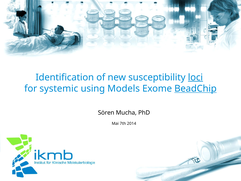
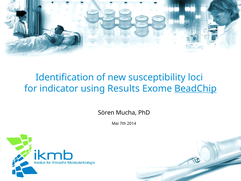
loci underline: present -> none
systemic: systemic -> indicator
Models: Models -> Results
